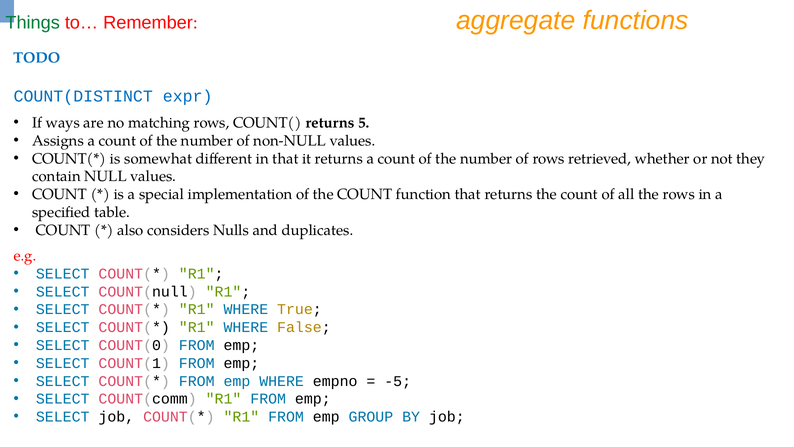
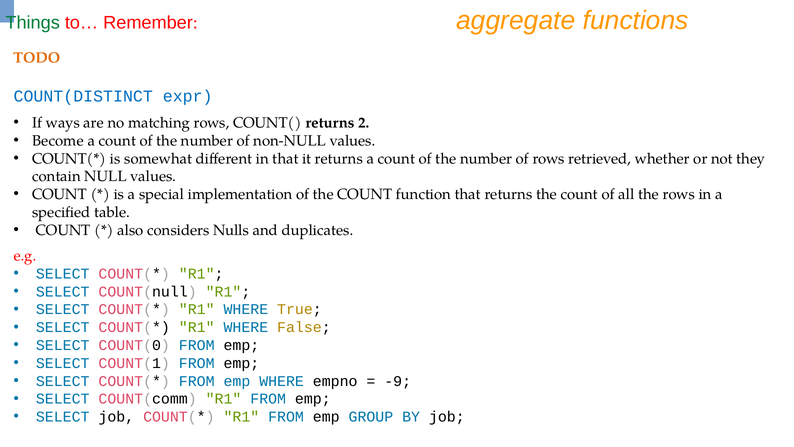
TODO colour: blue -> orange
5: 5 -> 2
Assigns: Assigns -> Become
-5: -5 -> -9
